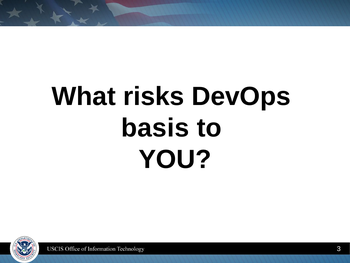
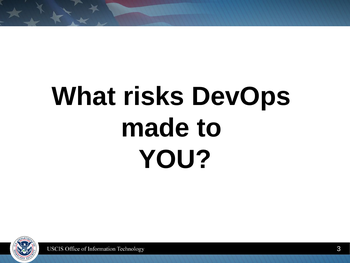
basis: basis -> made
